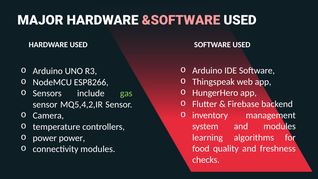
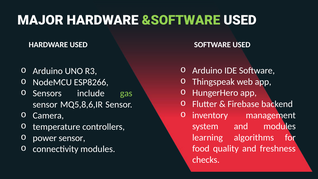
&SOFTWARE colour: pink -> light green
MQ5,4,2,IR: MQ5,4,2,IR -> MQ5,8,6,IR
power power: power -> sensor
